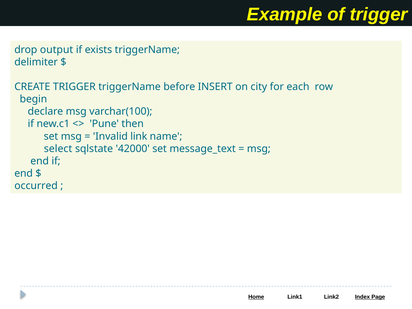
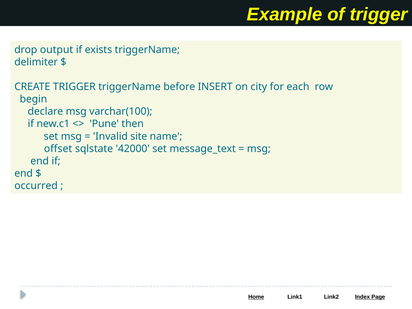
link: link -> site
select: select -> offset
